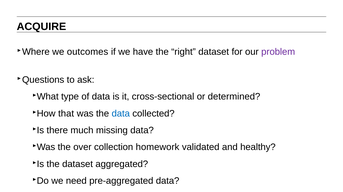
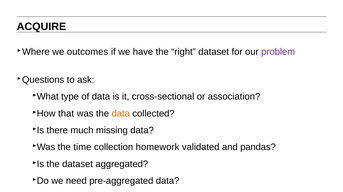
determined: determined -> association
data at (121, 114) colour: blue -> orange
over: over -> time
healthy: healthy -> pandas
